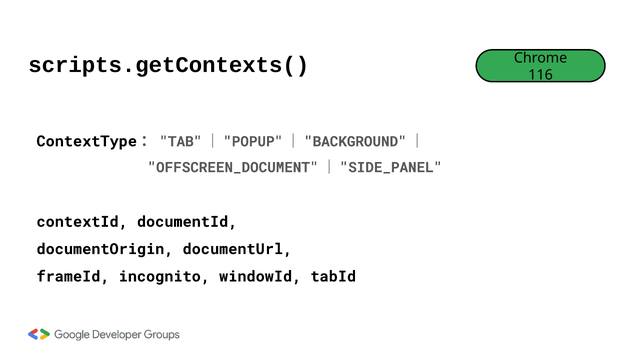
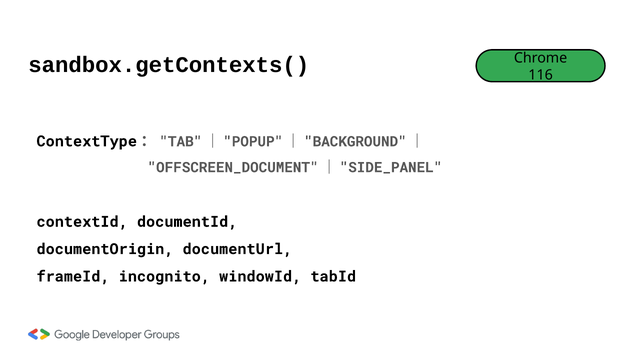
scripts.getContexts(: scripts.getContexts( -> sandbox.getContexts(
